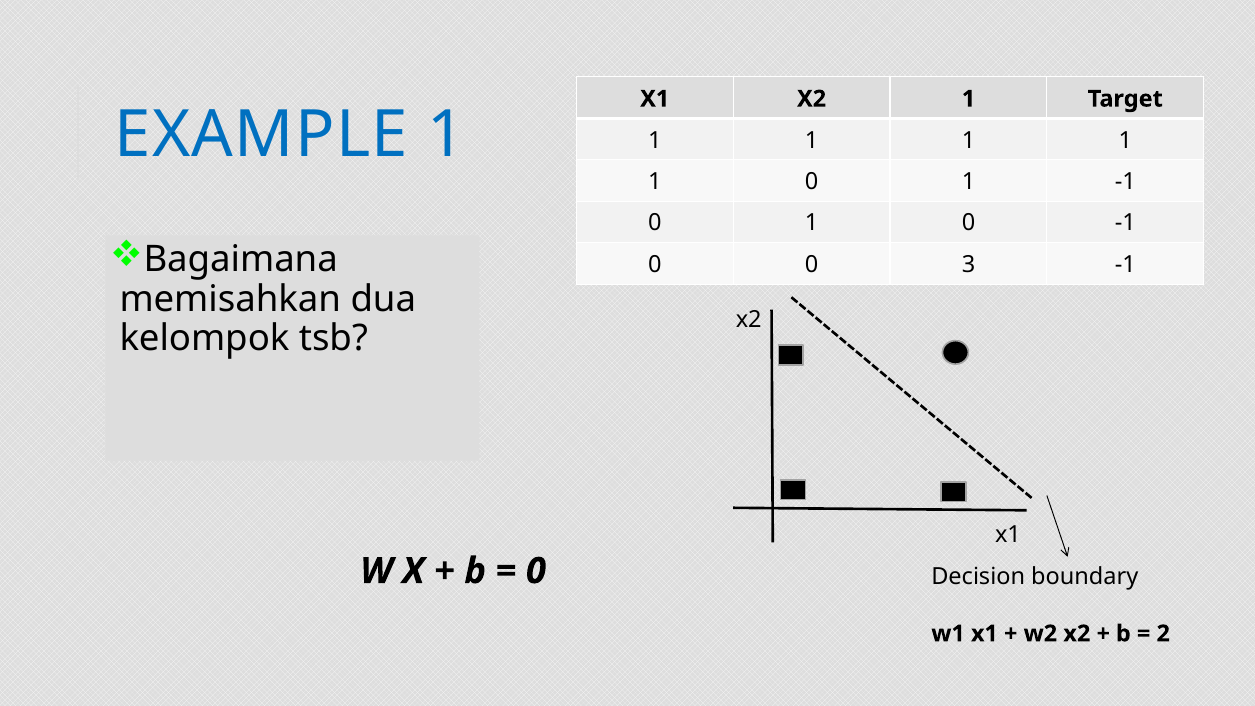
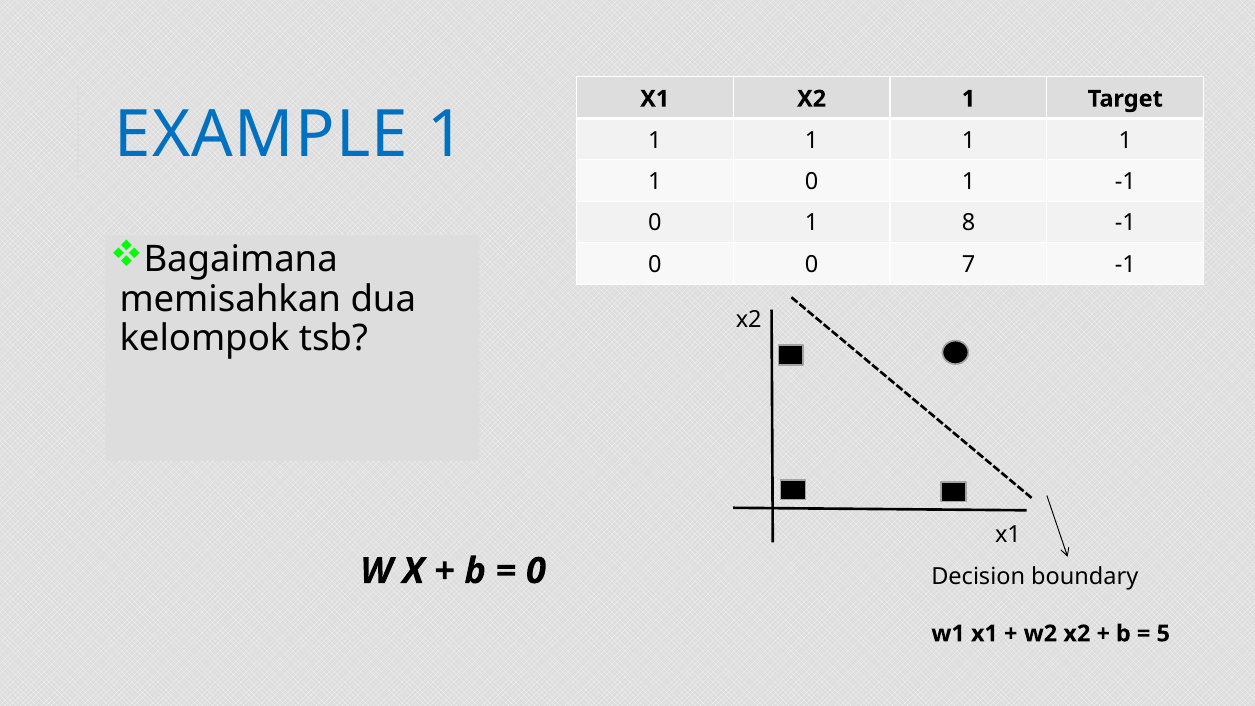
0 1 0: 0 -> 8
3: 3 -> 7
2: 2 -> 5
